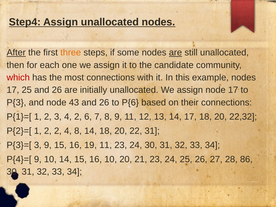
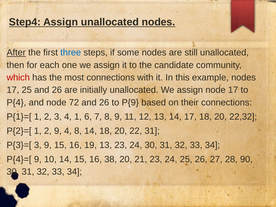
three colour: orange -> blue
are at (175, 53) underline: present -> none
P{3: P{3 -> P{4
43: 43 -> 72
P{6: P{6 -> P{9
4 2: 2 -> 1
2 2: 2 -> 9
19 11: 11 -> 13
16 10: 10 -> 38
86: 86 -> 90
